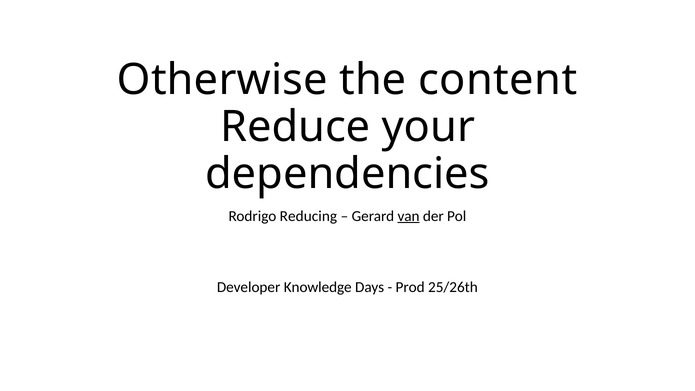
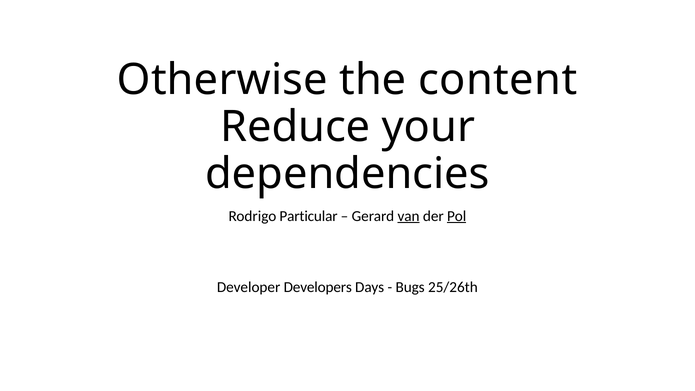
Reducing: Reducing -> Particular
Pol underline: none -> present
Knowledge: Knowledge -> Developers
Prod: Prod -> Bugs
